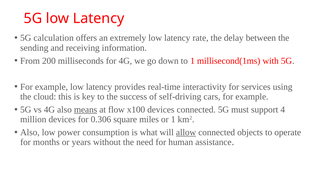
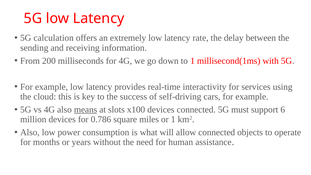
flow: flow -> slots
4: 4 -> 6
0.306: 0.306 -> 0.786
allow underline: present -> none
